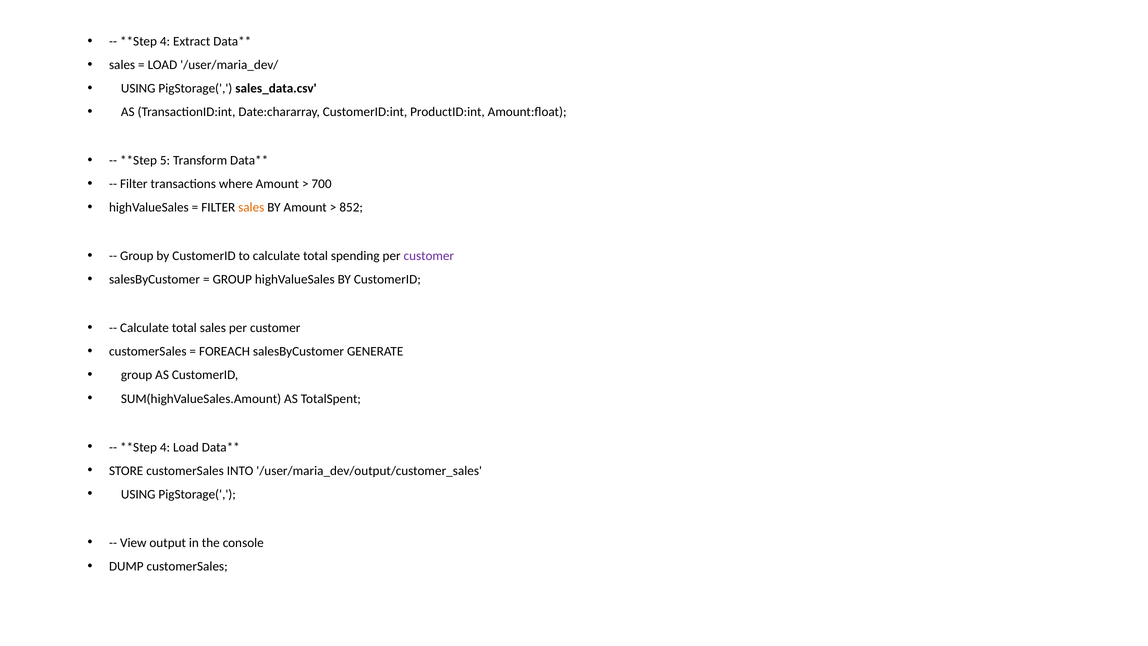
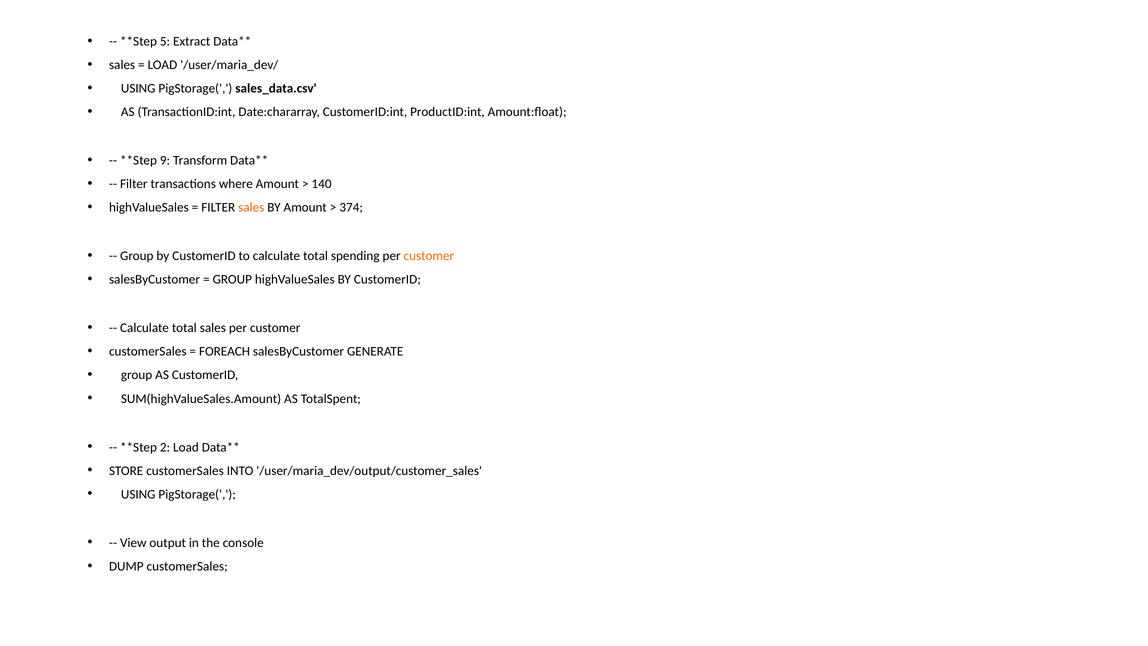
4 at (165, 41): 4 -> 5
5: 5 -> 9
700: 700 -> 140
852: 852 -> 374
customer at (429, 256) colour: purple -> orange
4 at (165, 447): 4 -> 2
